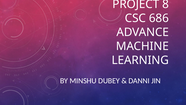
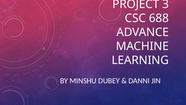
8: 8 -> 3
686: 686 -> 688
